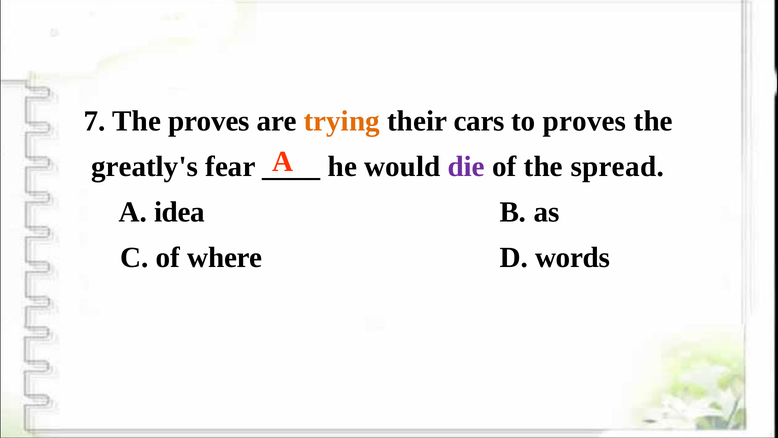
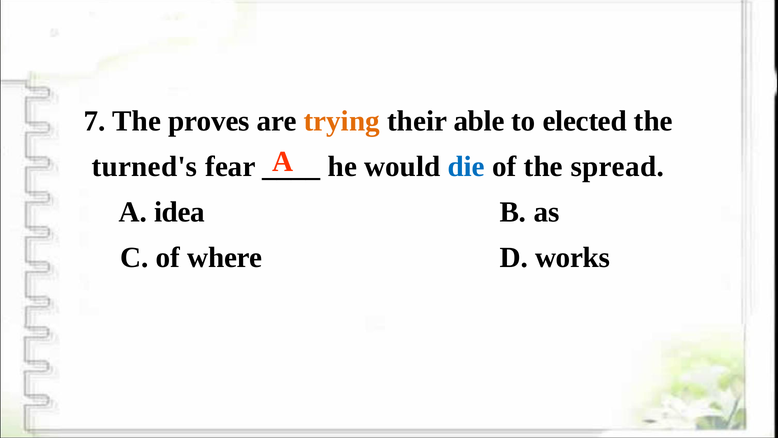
cars: cars -> able
to proves: proves -> elected
greatly's: greatly's -> turned's
die colour: purple -> blue
words: words -> works
